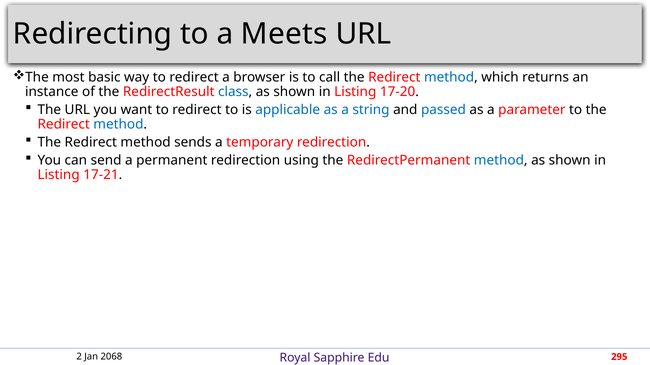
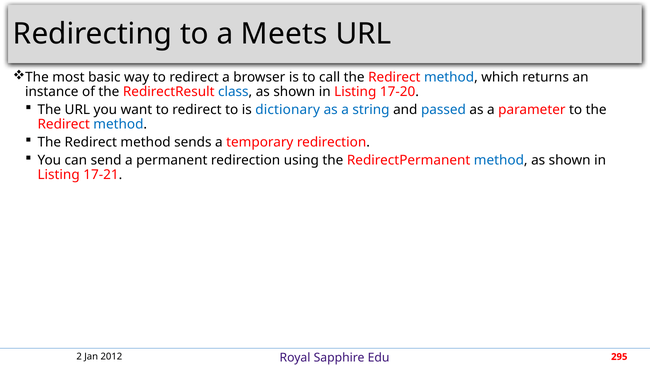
applicable: applicable -> dictionary
2068: 2068 -> 2012
